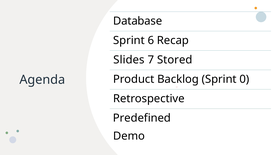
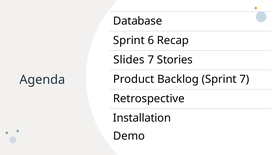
Stored: Stored -> Stories
Sprint 0: 0 -> 7
Predefined: Predefined -> Installation
